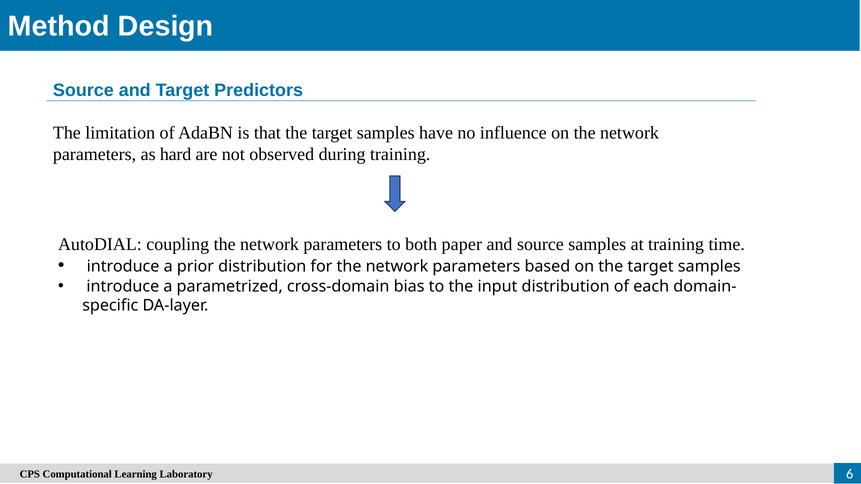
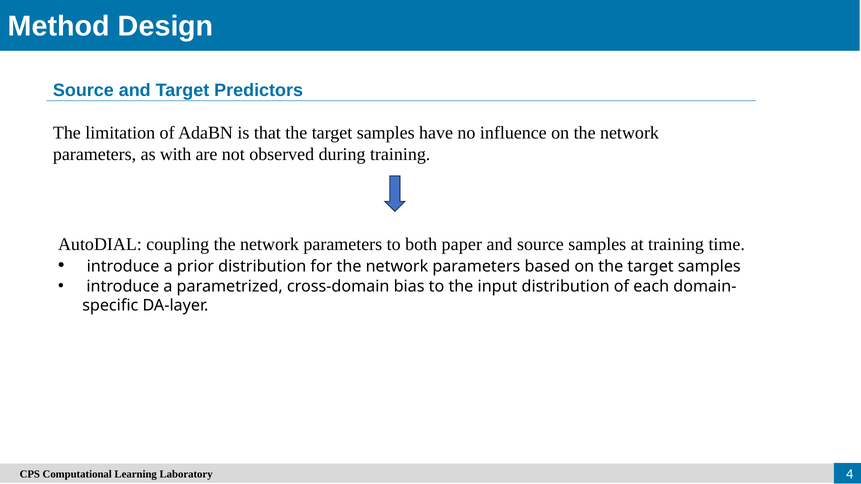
hard: hard -> with
6: 6 -> 4
